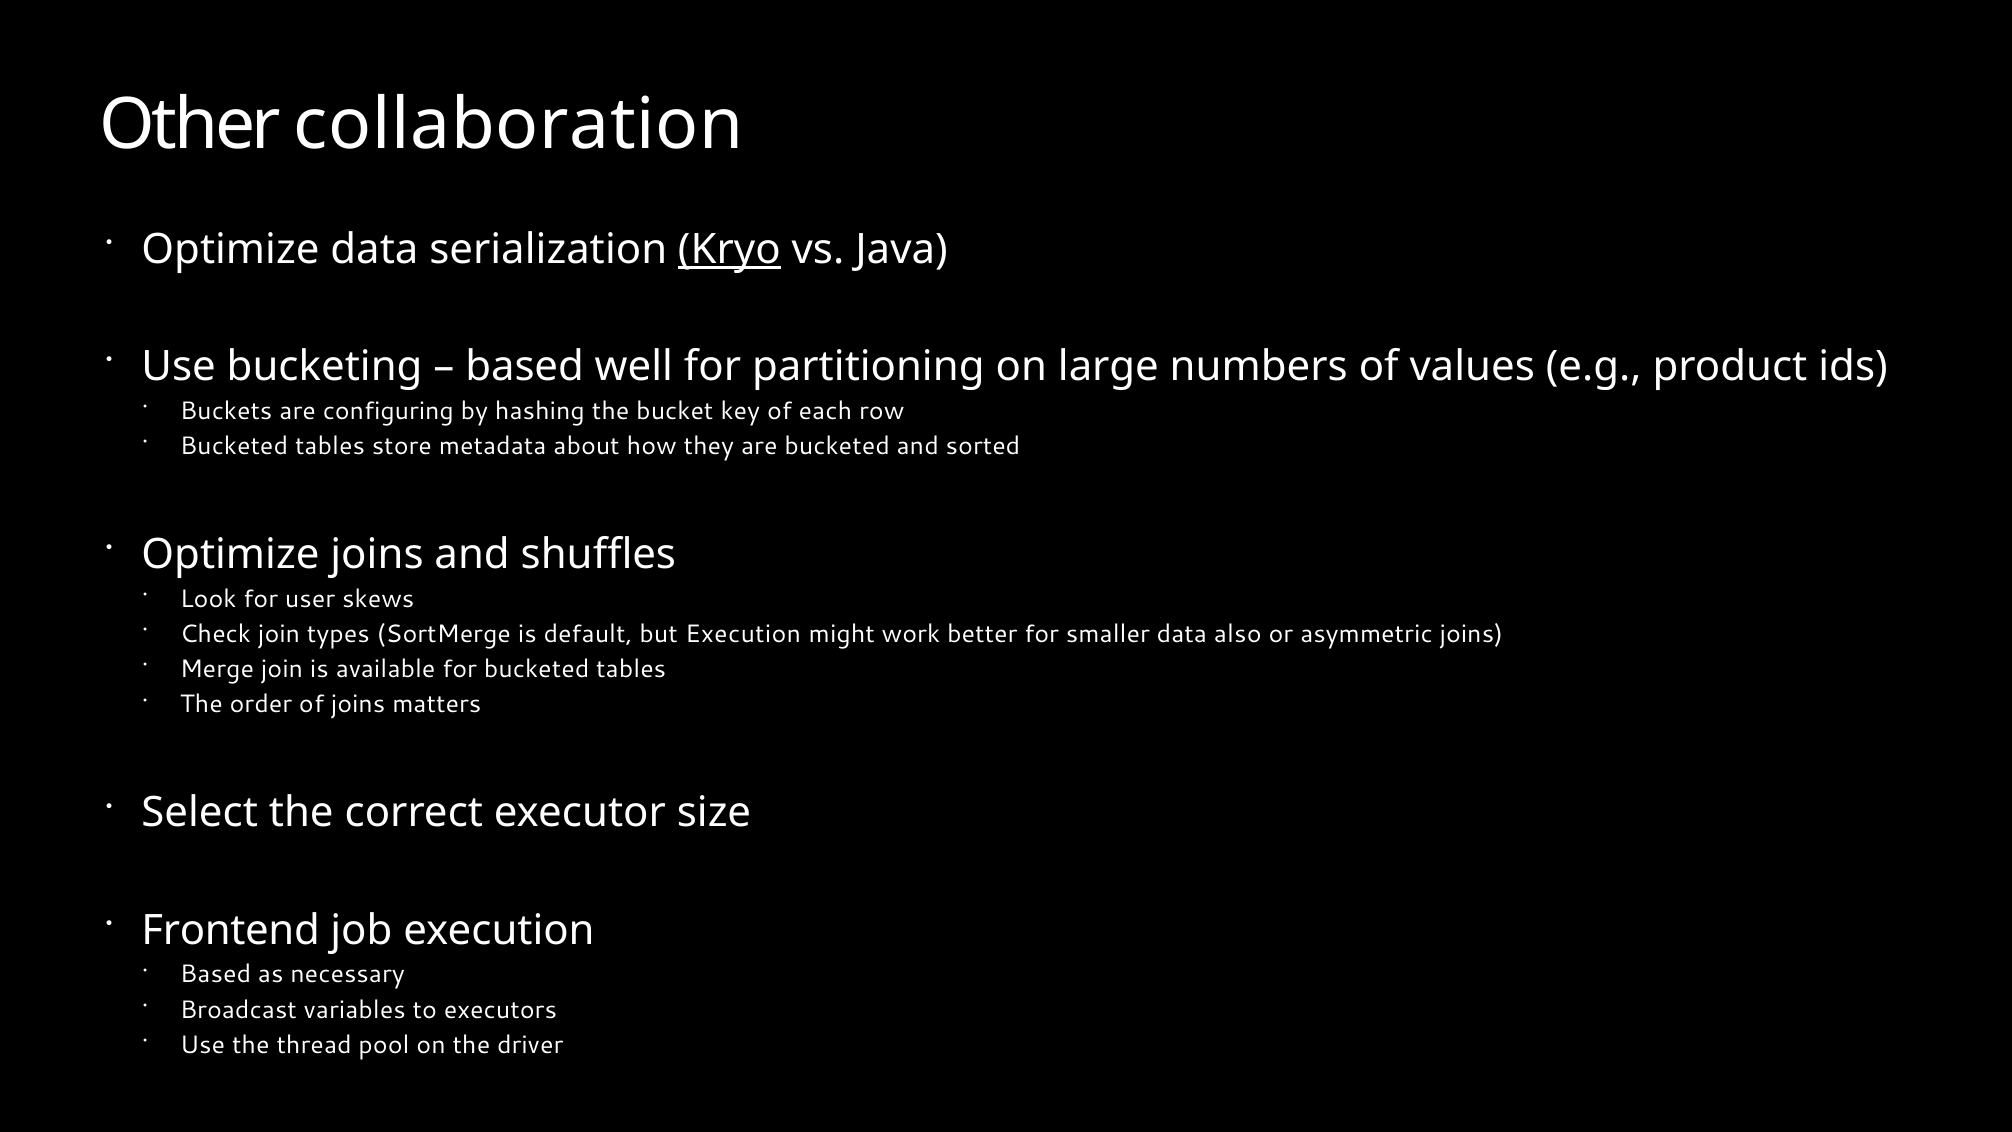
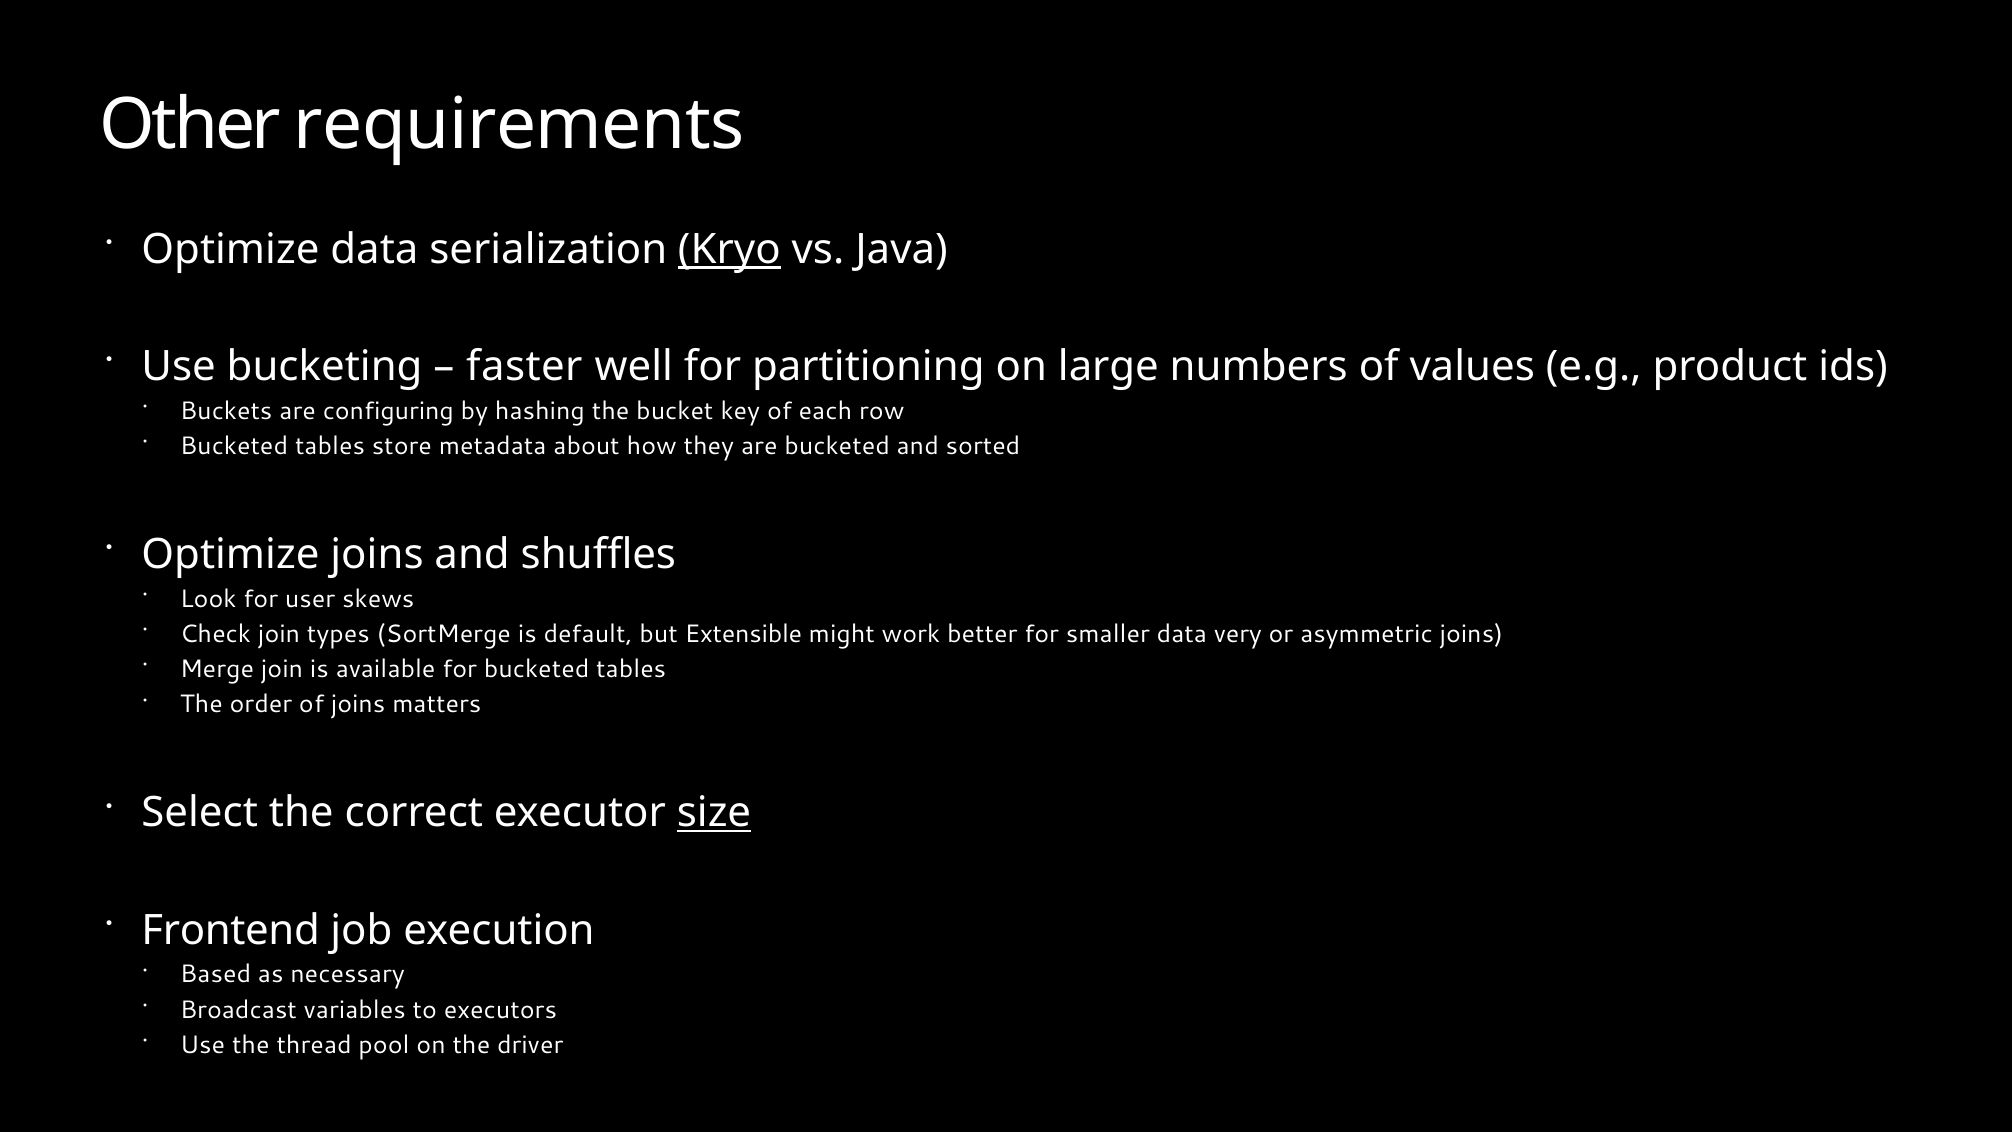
collaboration: collaboration -> requirements
based at (525, 367): based -> faster
but Execution: Execution -> Extensible
also: also -> very
size underline: none -> present
